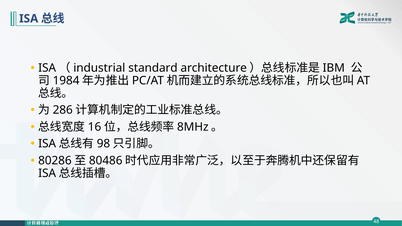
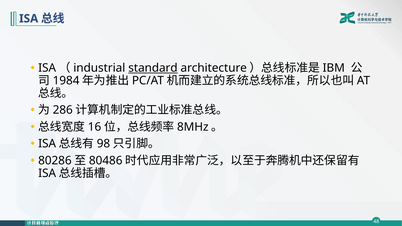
standard underline: none -> present
